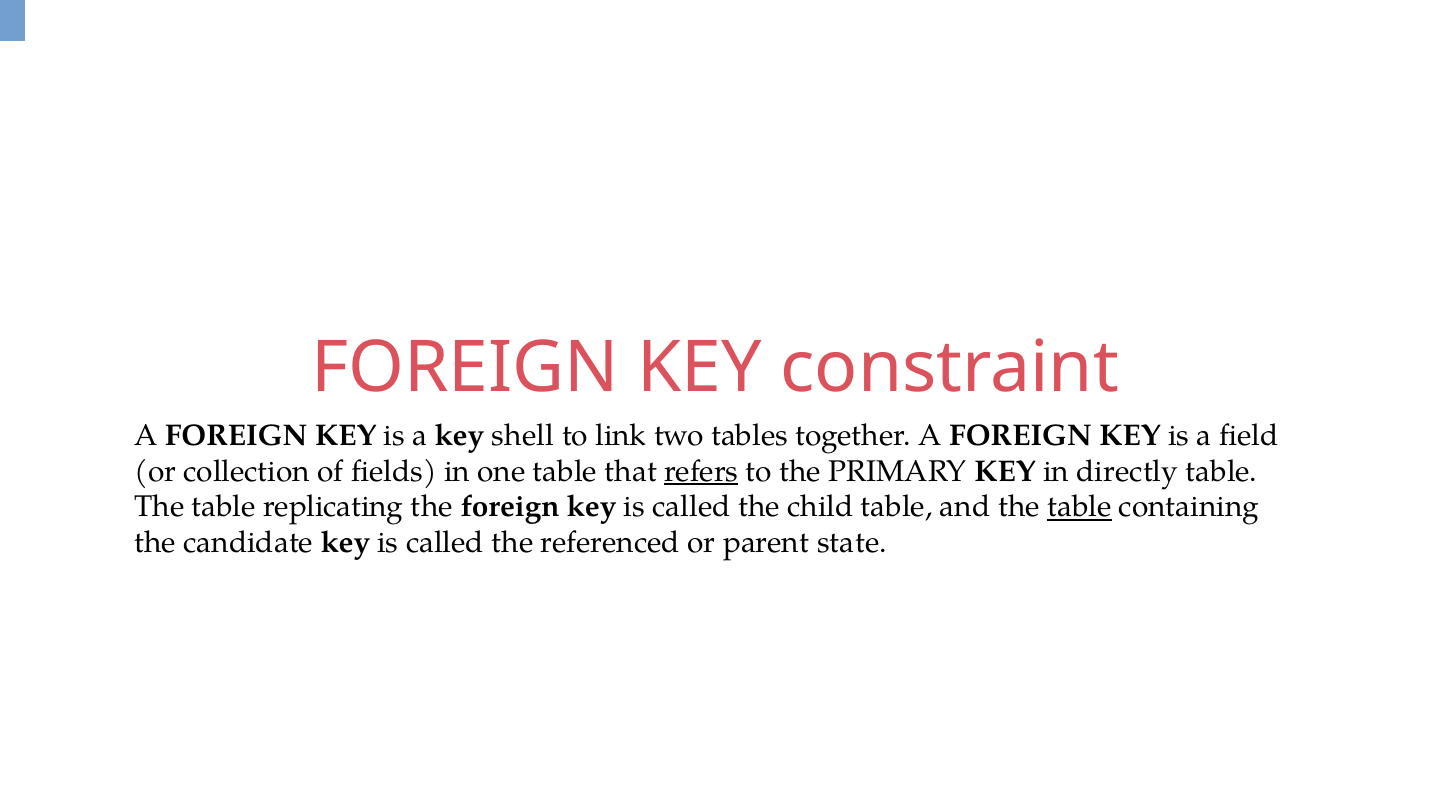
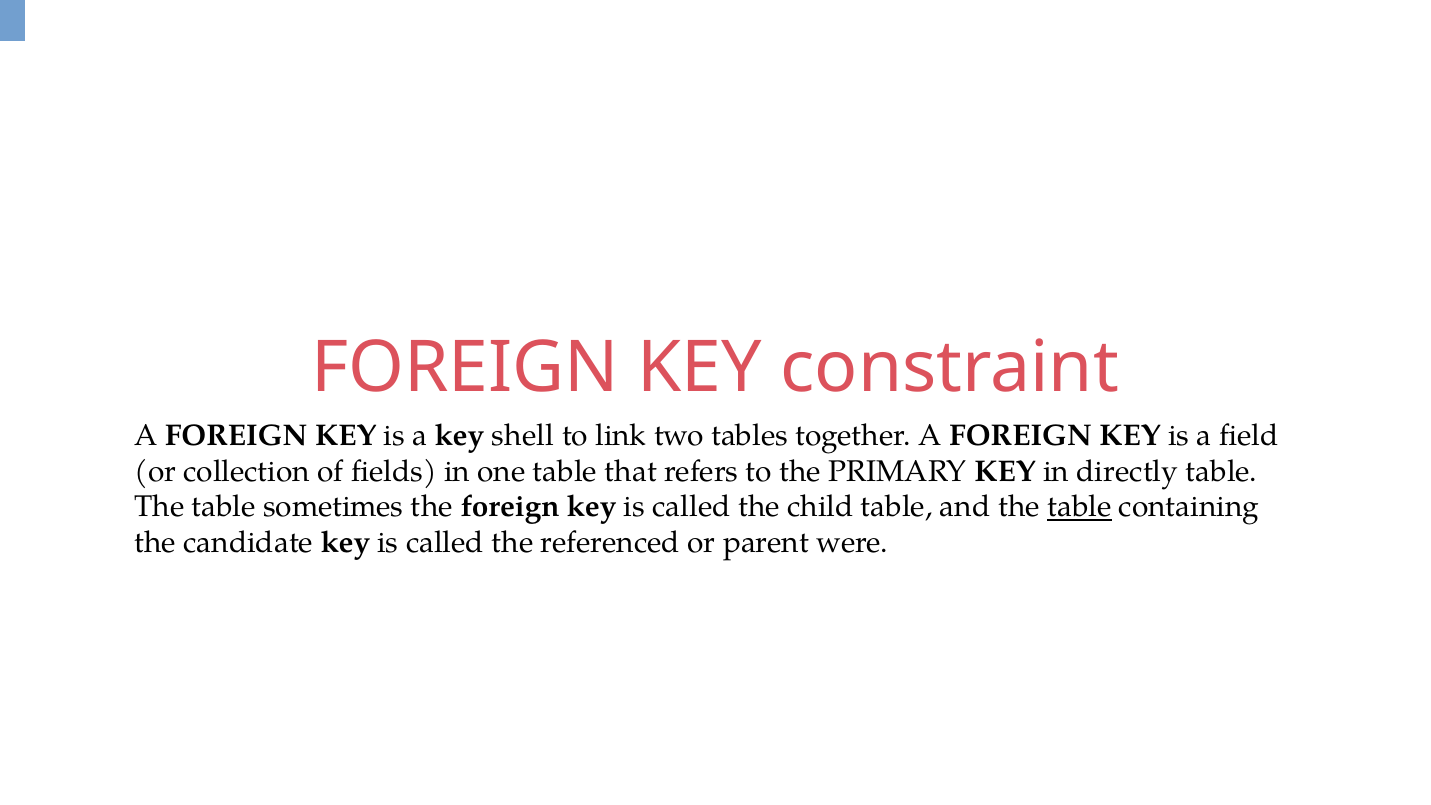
refers underline: present -> none
replicating: replicating -> sometimes
state: state -> were
